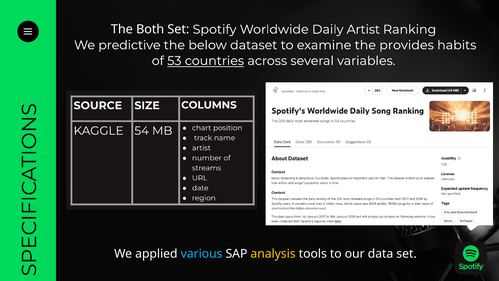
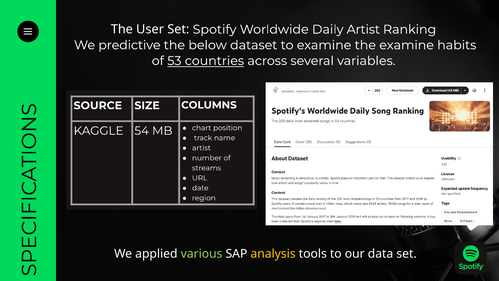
Both: Both -> User
the provides: provides -> examine
various colour: light blue -> light green
